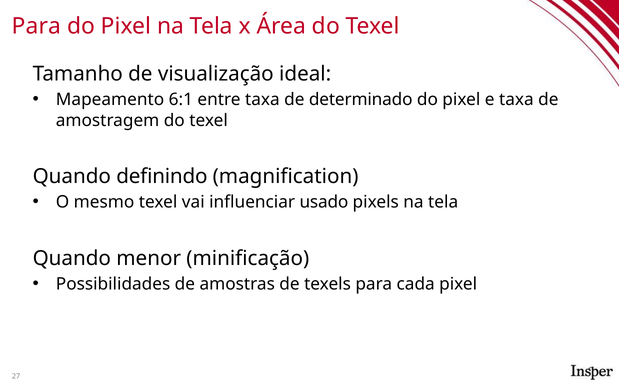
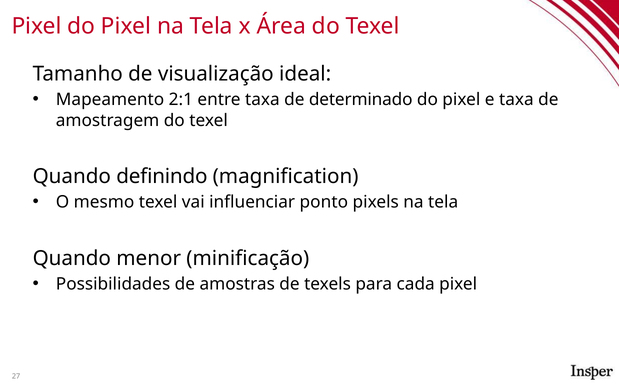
Para at (36, 26): Para -> Pixel
6:1: 6:1 -> 2:1
usado: usado -> ponto
